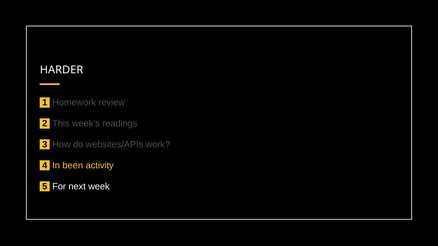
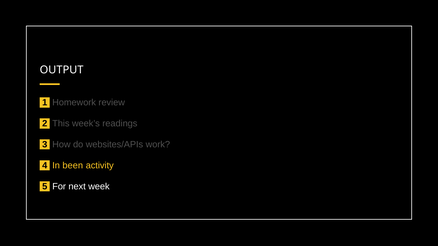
HARDER: HARDER -> OUTPUT
